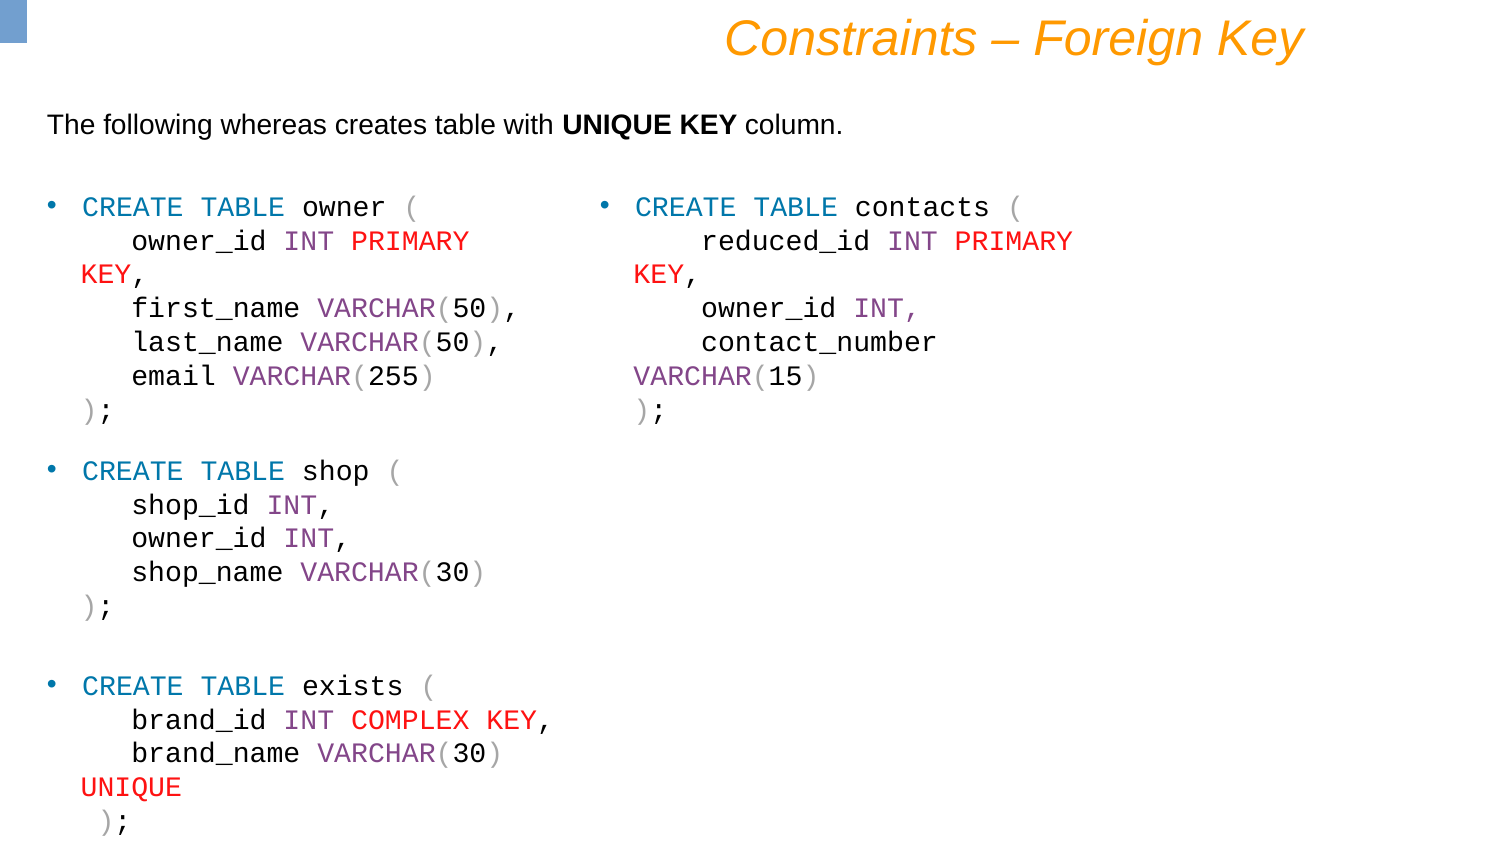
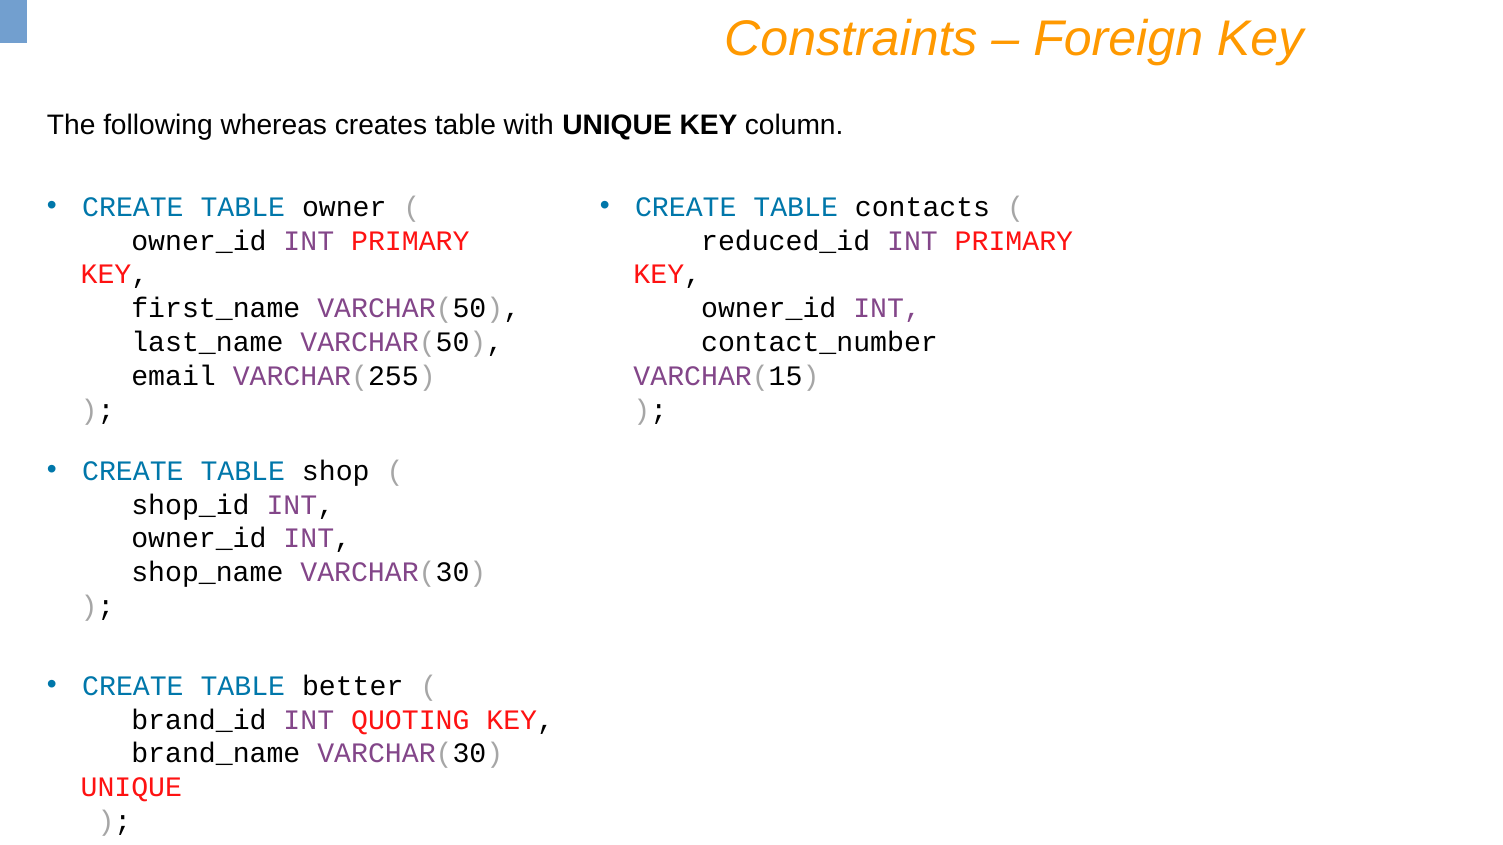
exists: exists -> better
COMPLEX: COMPLEX -> QUOTING
